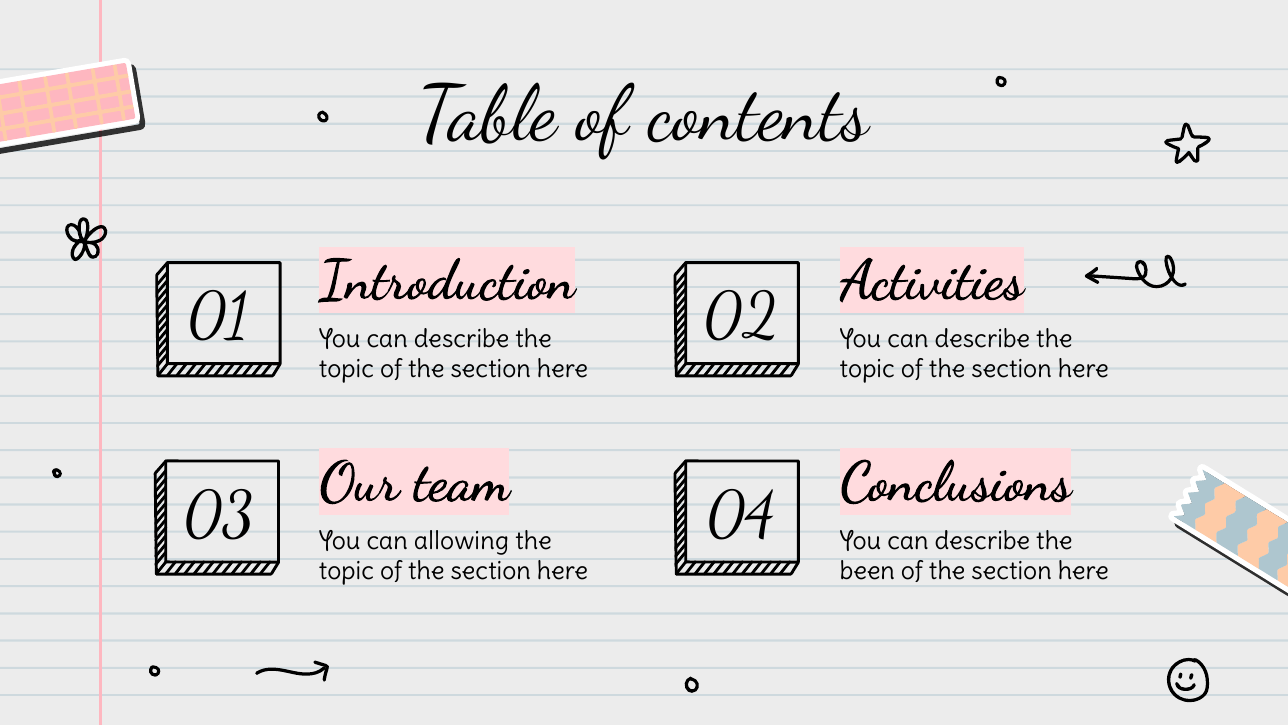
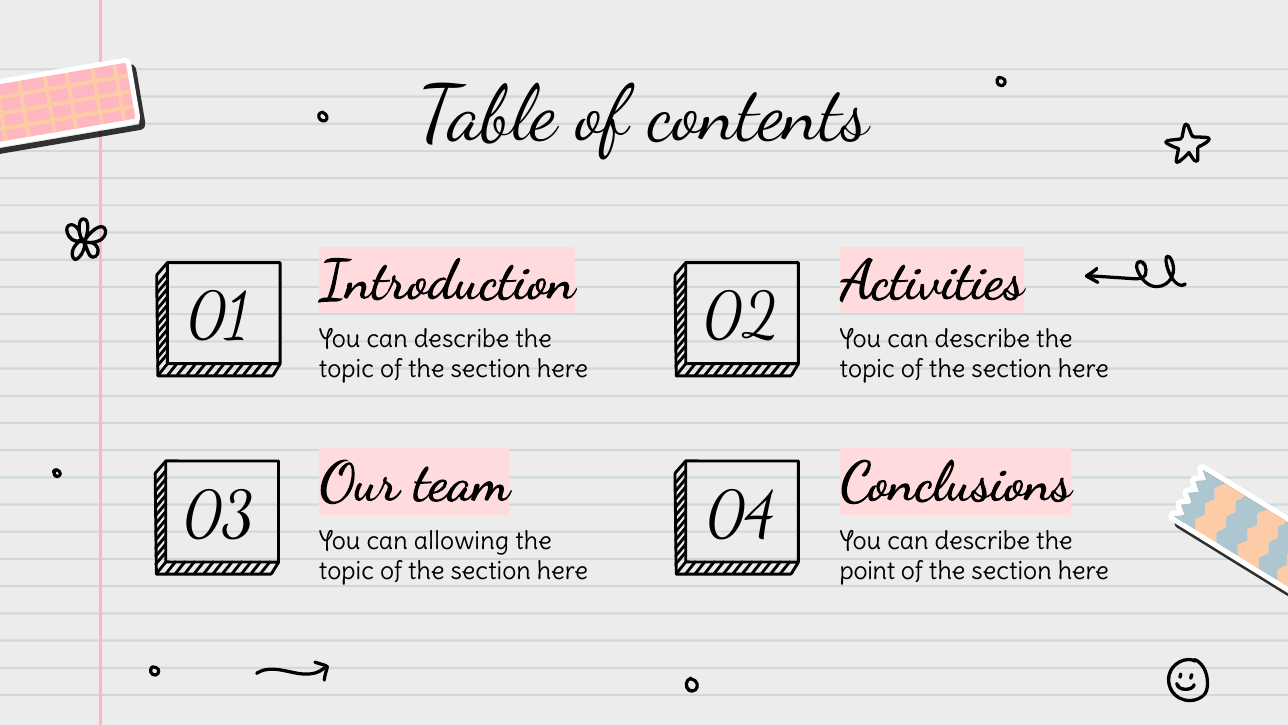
been: been -> point
